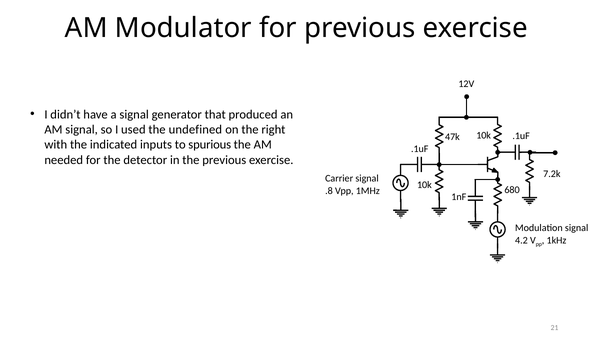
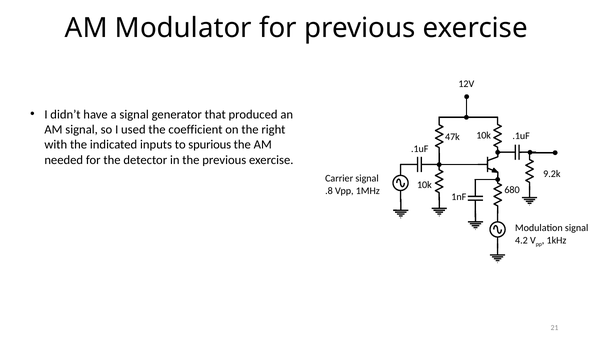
undefined: undefined -> coefficient
7.2k: 7.2k -> 9.2k
